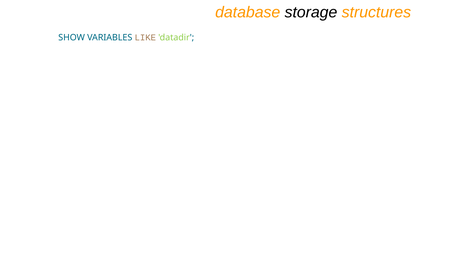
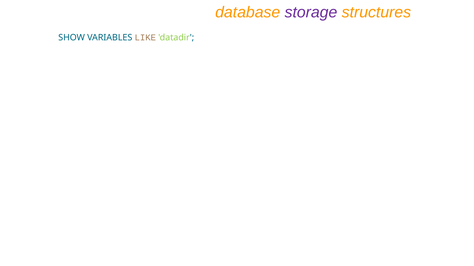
storage colour: black -> purple
